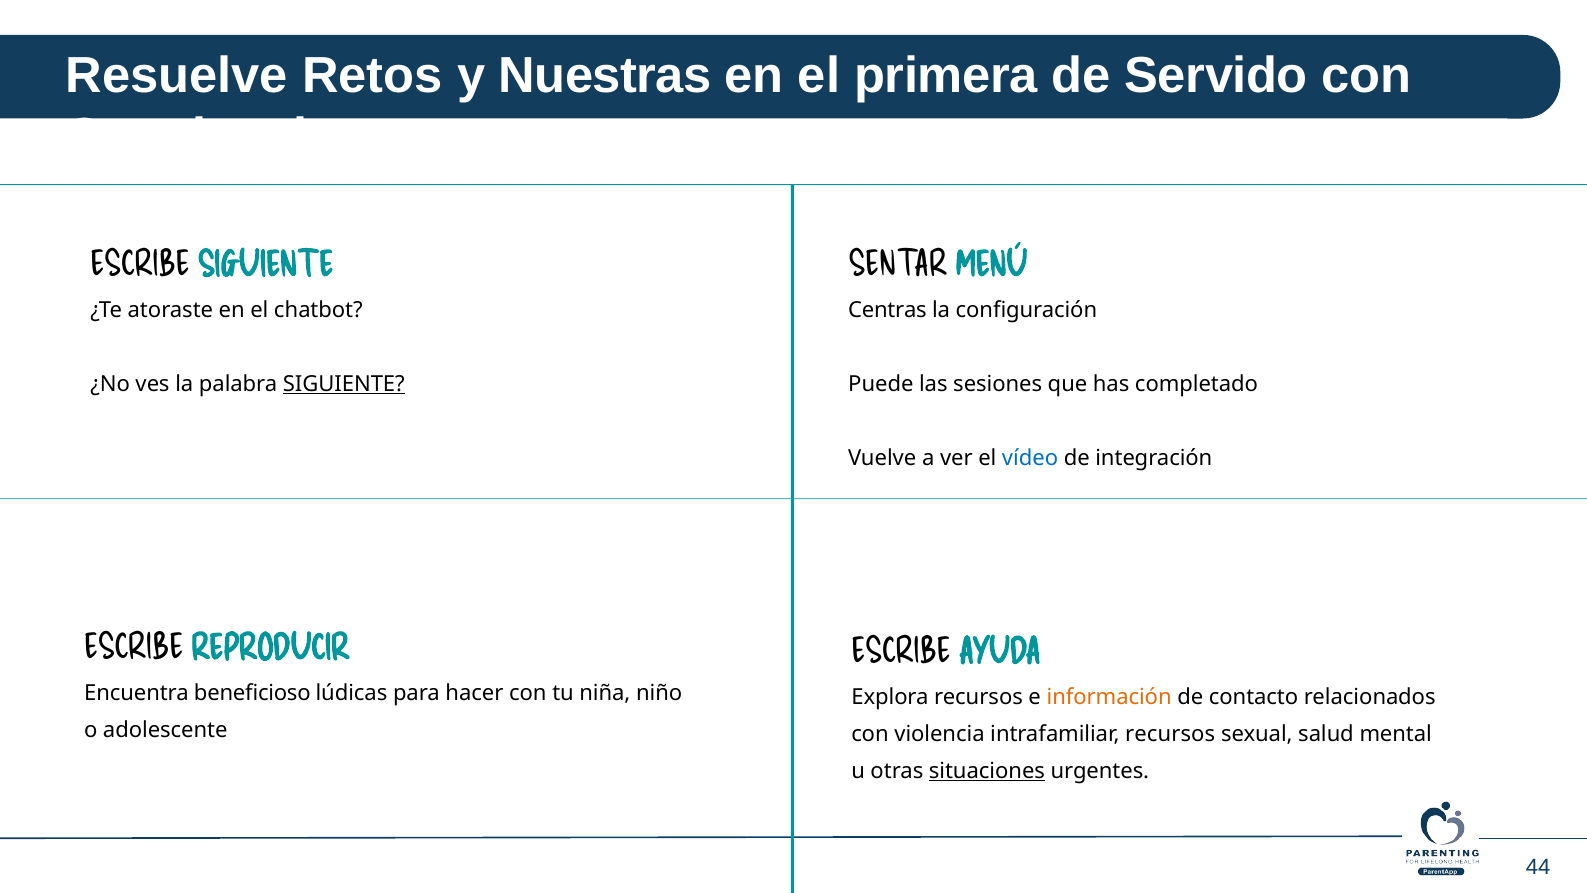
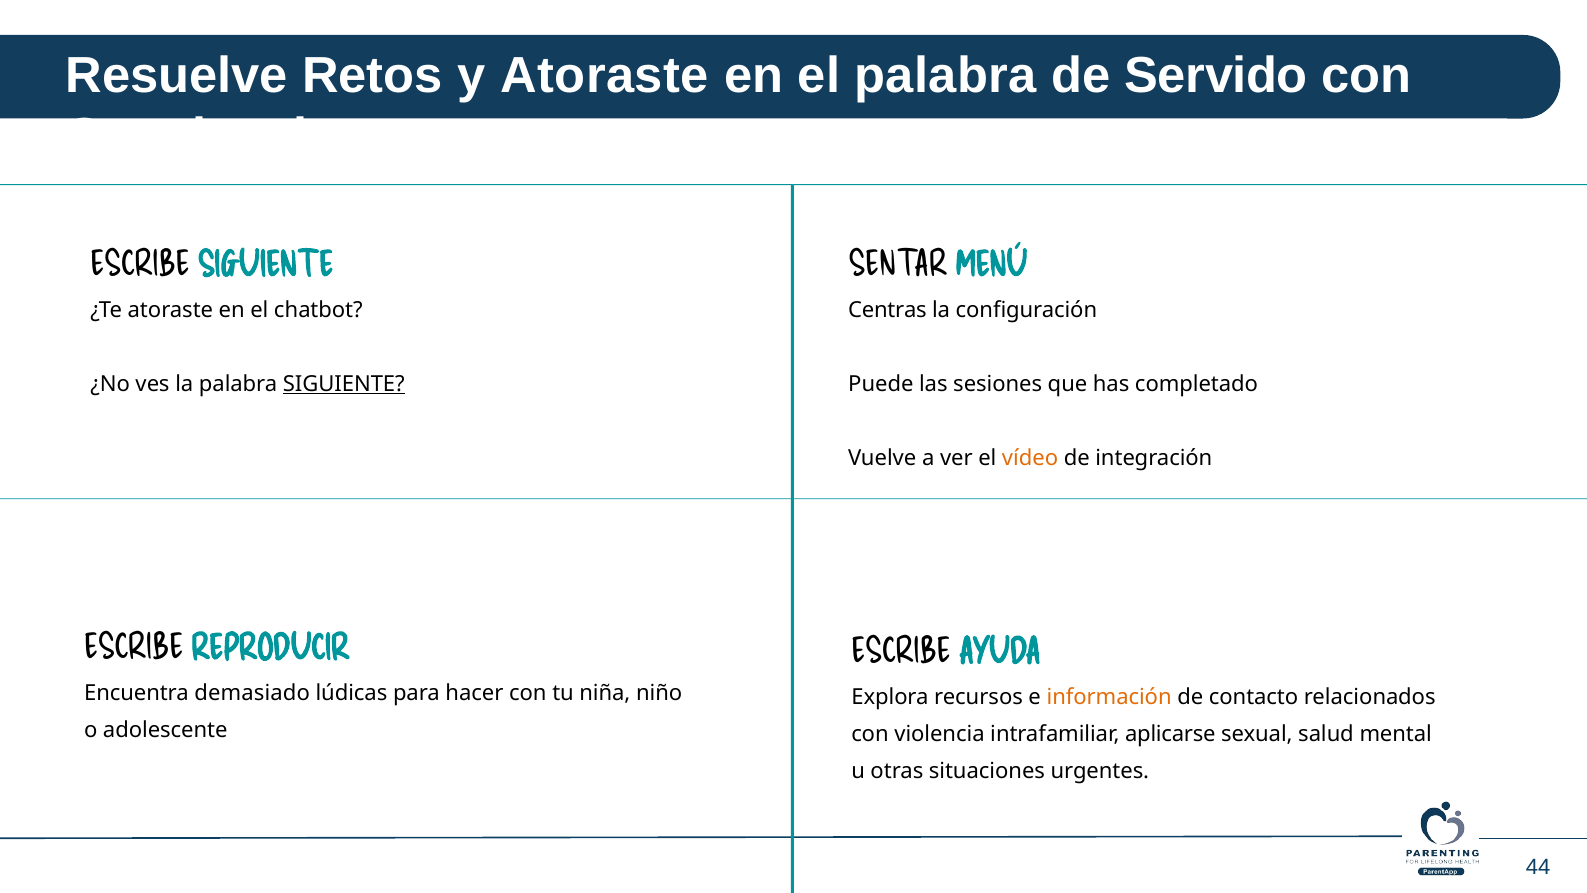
y Nuestras: Nuestras -> Atoraste
el primera: primera -> palabra
vídeo colour: blue -> orange
beneficioso: beneficioso -> demasiado
intrafamiliar recursos: recursos -> aplicarse
situaciones underline: present -> none
